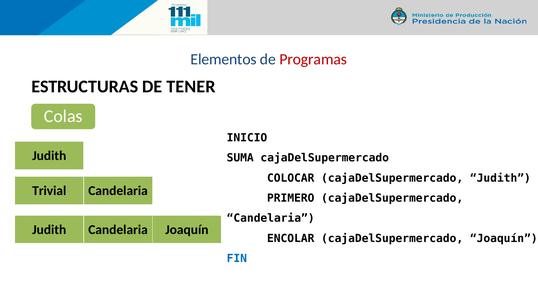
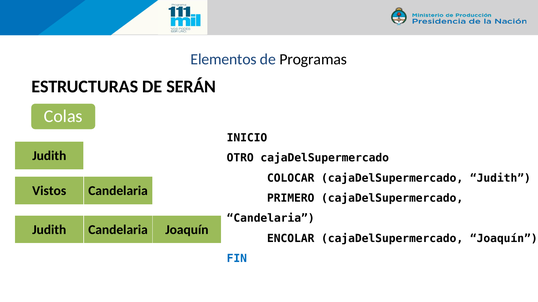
Programas colour: red -> black
TENER: TENER -> SERÁN
SUMA: SUMA -> OTRO
Trivial: Trivial -> Vistos
